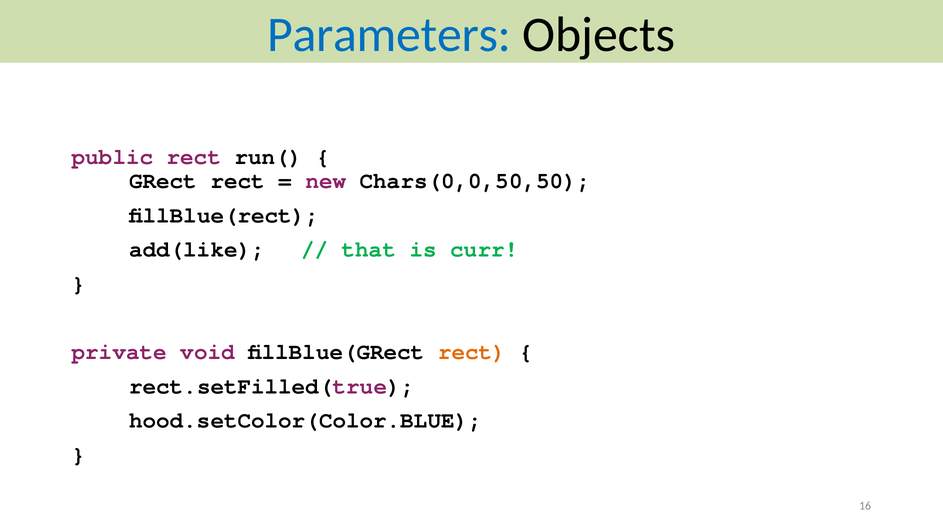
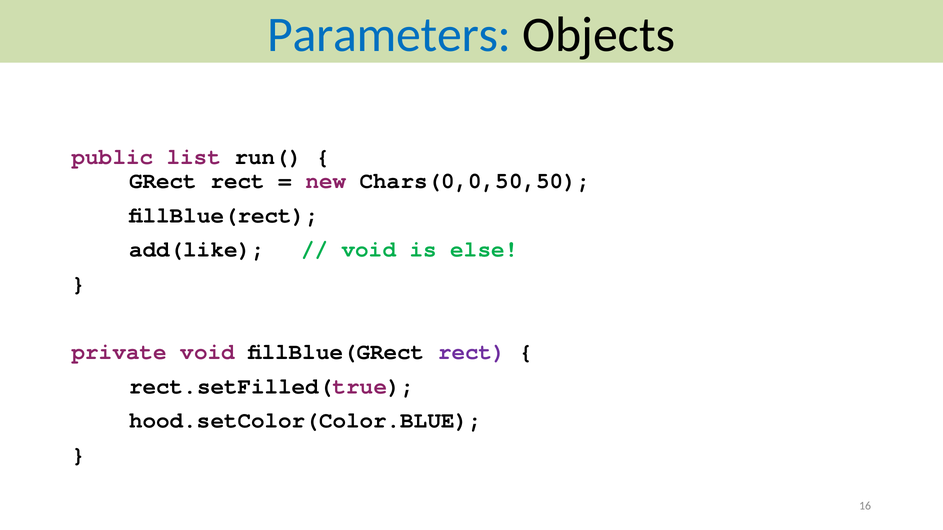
public rect: rect -> list
that at (369, 250): that -> void
curr: curr -> else
rect at (472, 352) colour: orange -> purple
